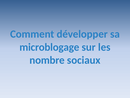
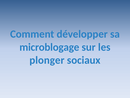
nombre: nombre -> plonger
